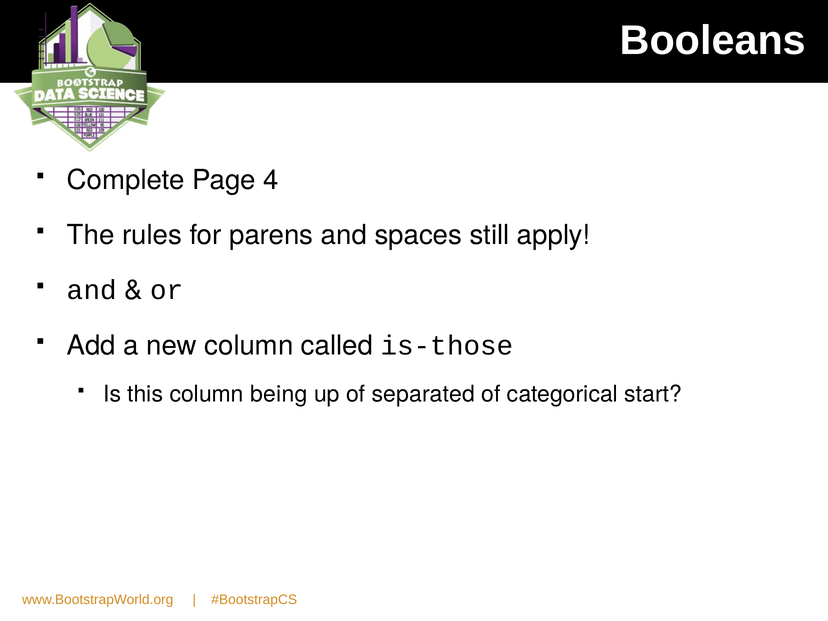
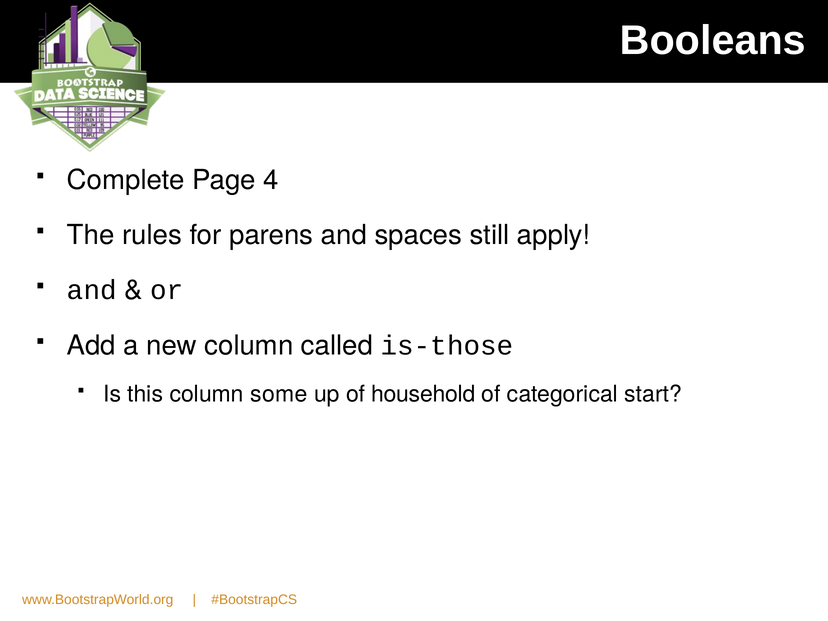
being: being -> some
separated: separated -> household
